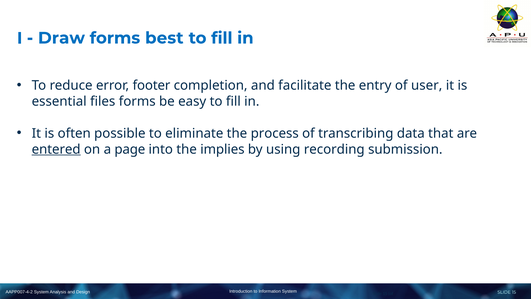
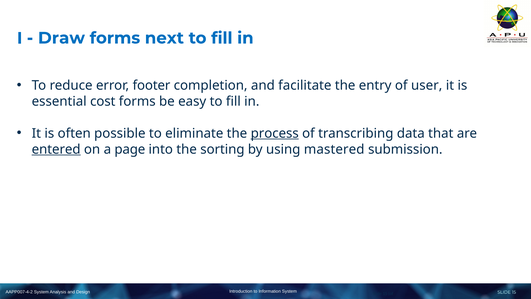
best: best -> next
files: files -> cost
process underline: none -> present
implies: implies -> sorting
recording: recording -> mastered
